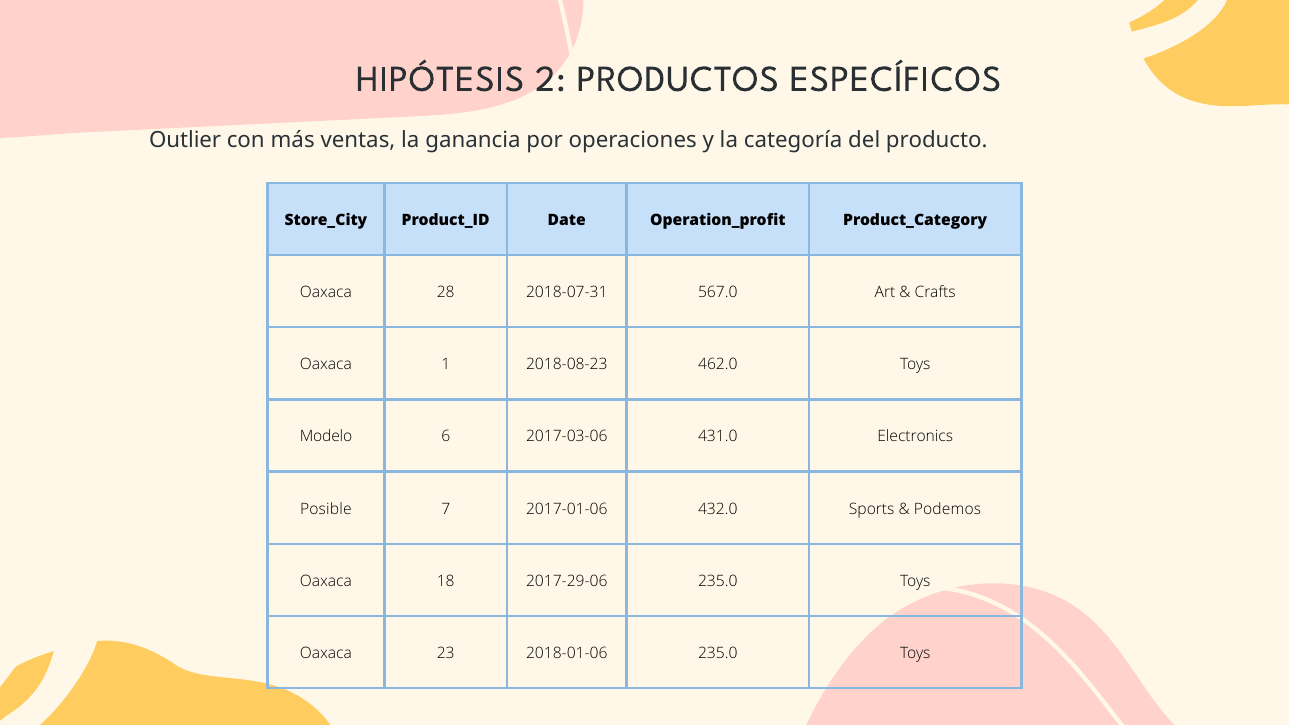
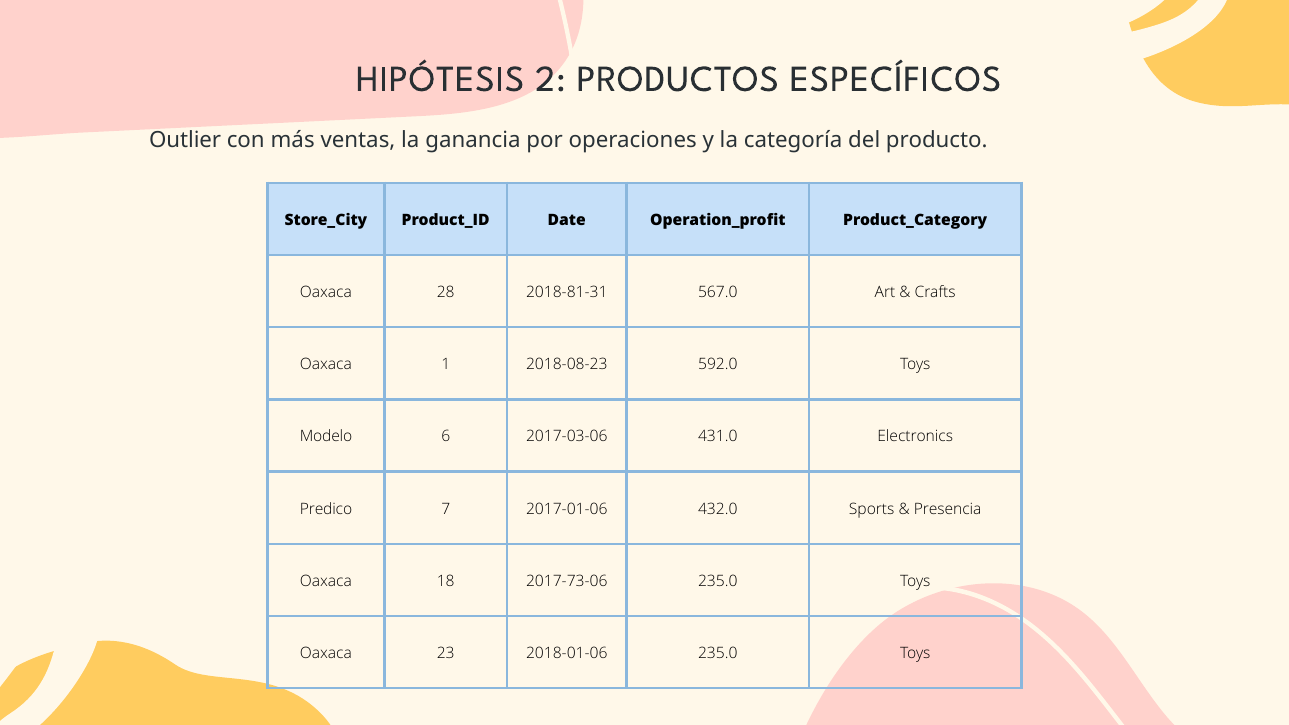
2018-07-31: 2018-07-31 -> 2018-81-31
462.0: 462.0 -> 592.0
Posible: Posible -> Predico
Podemos: Podemos -> Presencia
2017-29-06: 2017-29-06 -> 2017-73-06
